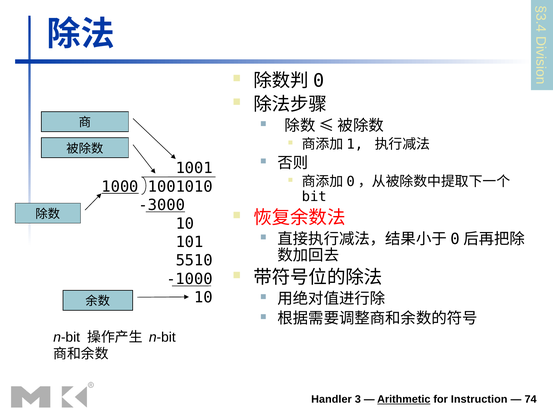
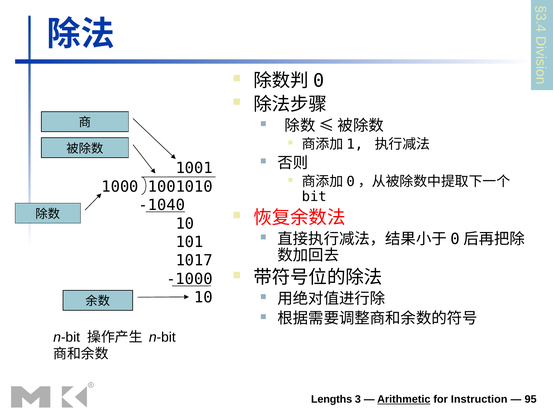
1000 underline: present -> none
-3000: -3000 -> -1040
5510: 5510 -> 1017
Handler: Handler -> Lengths
74: 74 -> 95
